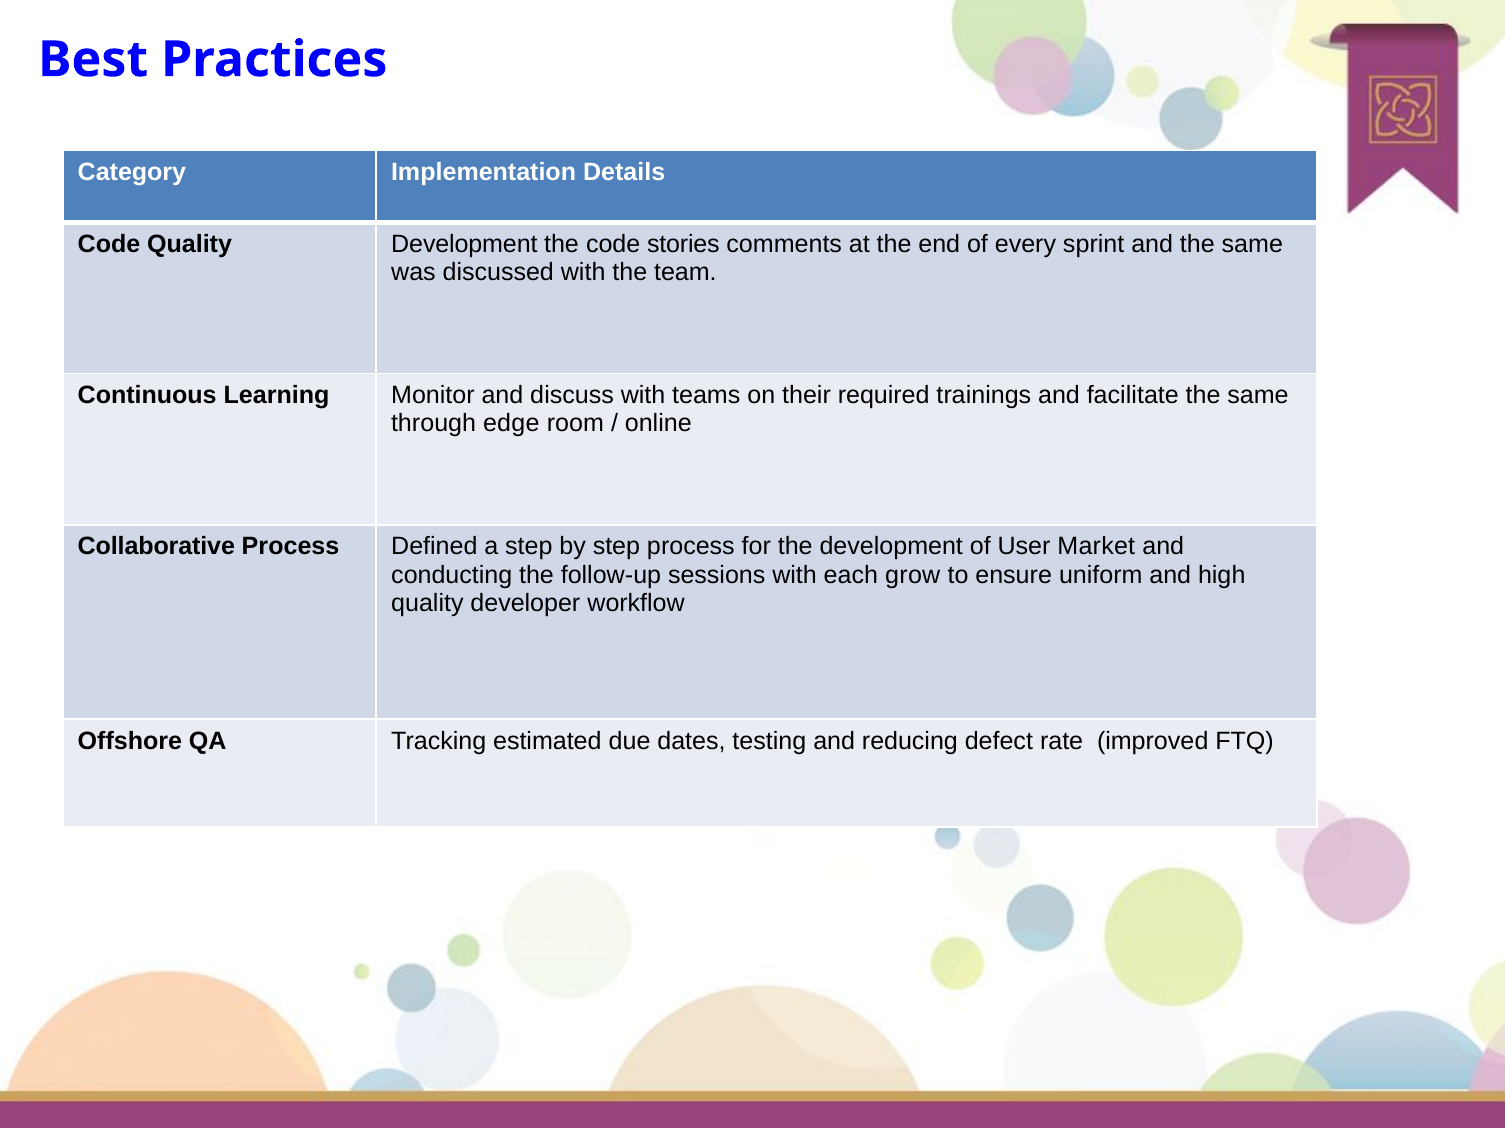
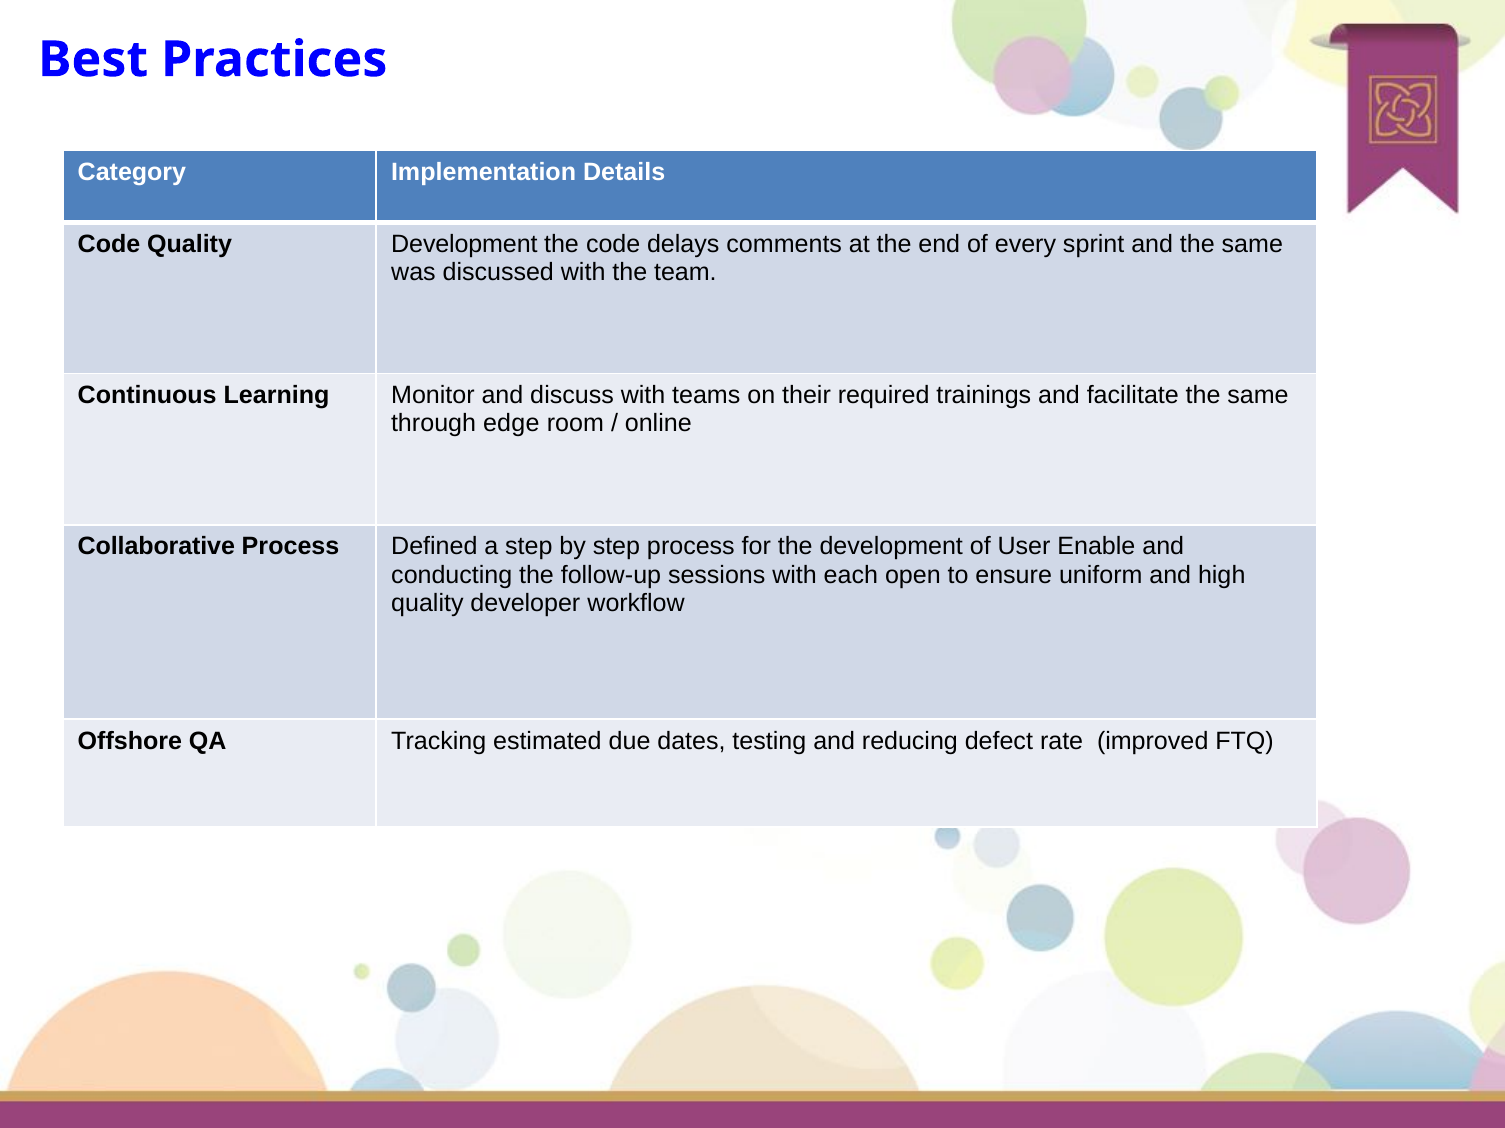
stories: stories -> delays
Market: Market -> Enable
grow: grow -> open
